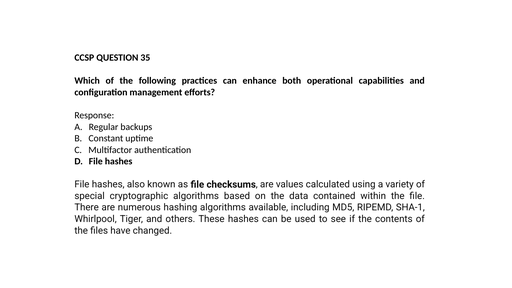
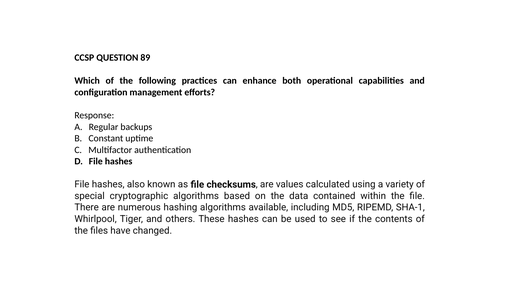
35: 35 -> 89
